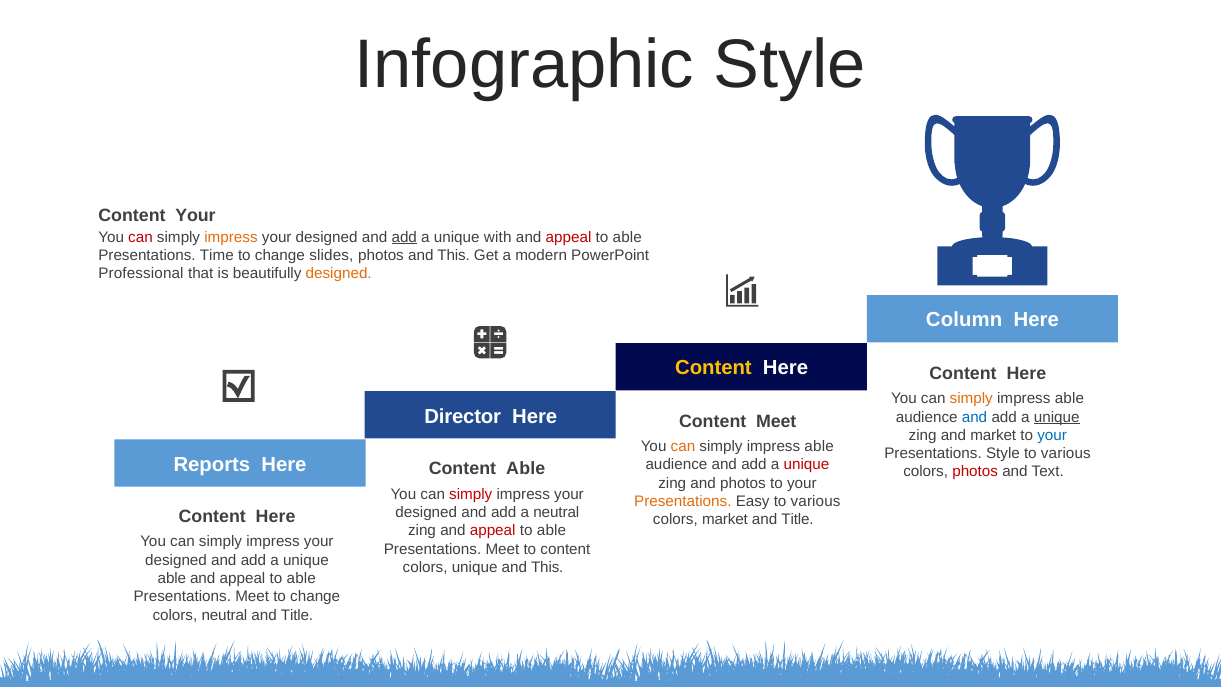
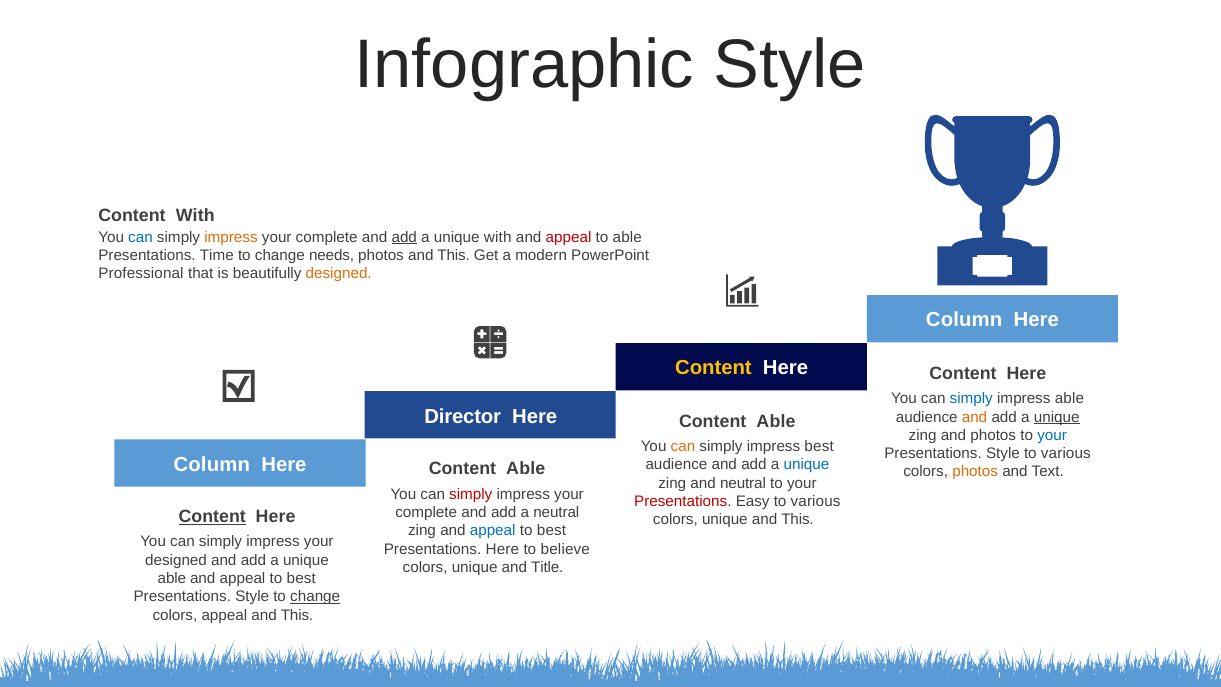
Content Your: Your -> With
can at (141, 237) colour: red -> blue
designed at (327, 237): designed -> complete
slides: slides -> needs
simply at (971, 399) colour: orange -> blue
and at (975, 417) colour: blue -> orange
Meet at (776, 421): Meet -> Able
and market: market -> photos
able at (819, 446): able -> best
Reports at (212, 464): Reports -> Column
unique at (806, 465) colour: red -> blue
photos at (975, 472) colour: red -> orange
and photos: photos -> neutral
Presentations at (683, 501) colour: orange -> red
designed at (426, 512): designed -> complete
Content at (212, 516) underline: none -> present
market at (725, 519): market -> unique
Title at (797, 519): Title -> This
appeal at (493, 531) colour: red -> blue
able at (552, 531): able -> best
Meet at (502, 549): Meet -> Here
to content: content -> believe
This at (547, 567): This -> Title
able at (301, 578): able -> best
Meet at (252, 597): Meet -> Style
change at (315, 597) underline: none -> present
colors neutral: neutral -> appeal
Title at (297, 615): Title -> This
